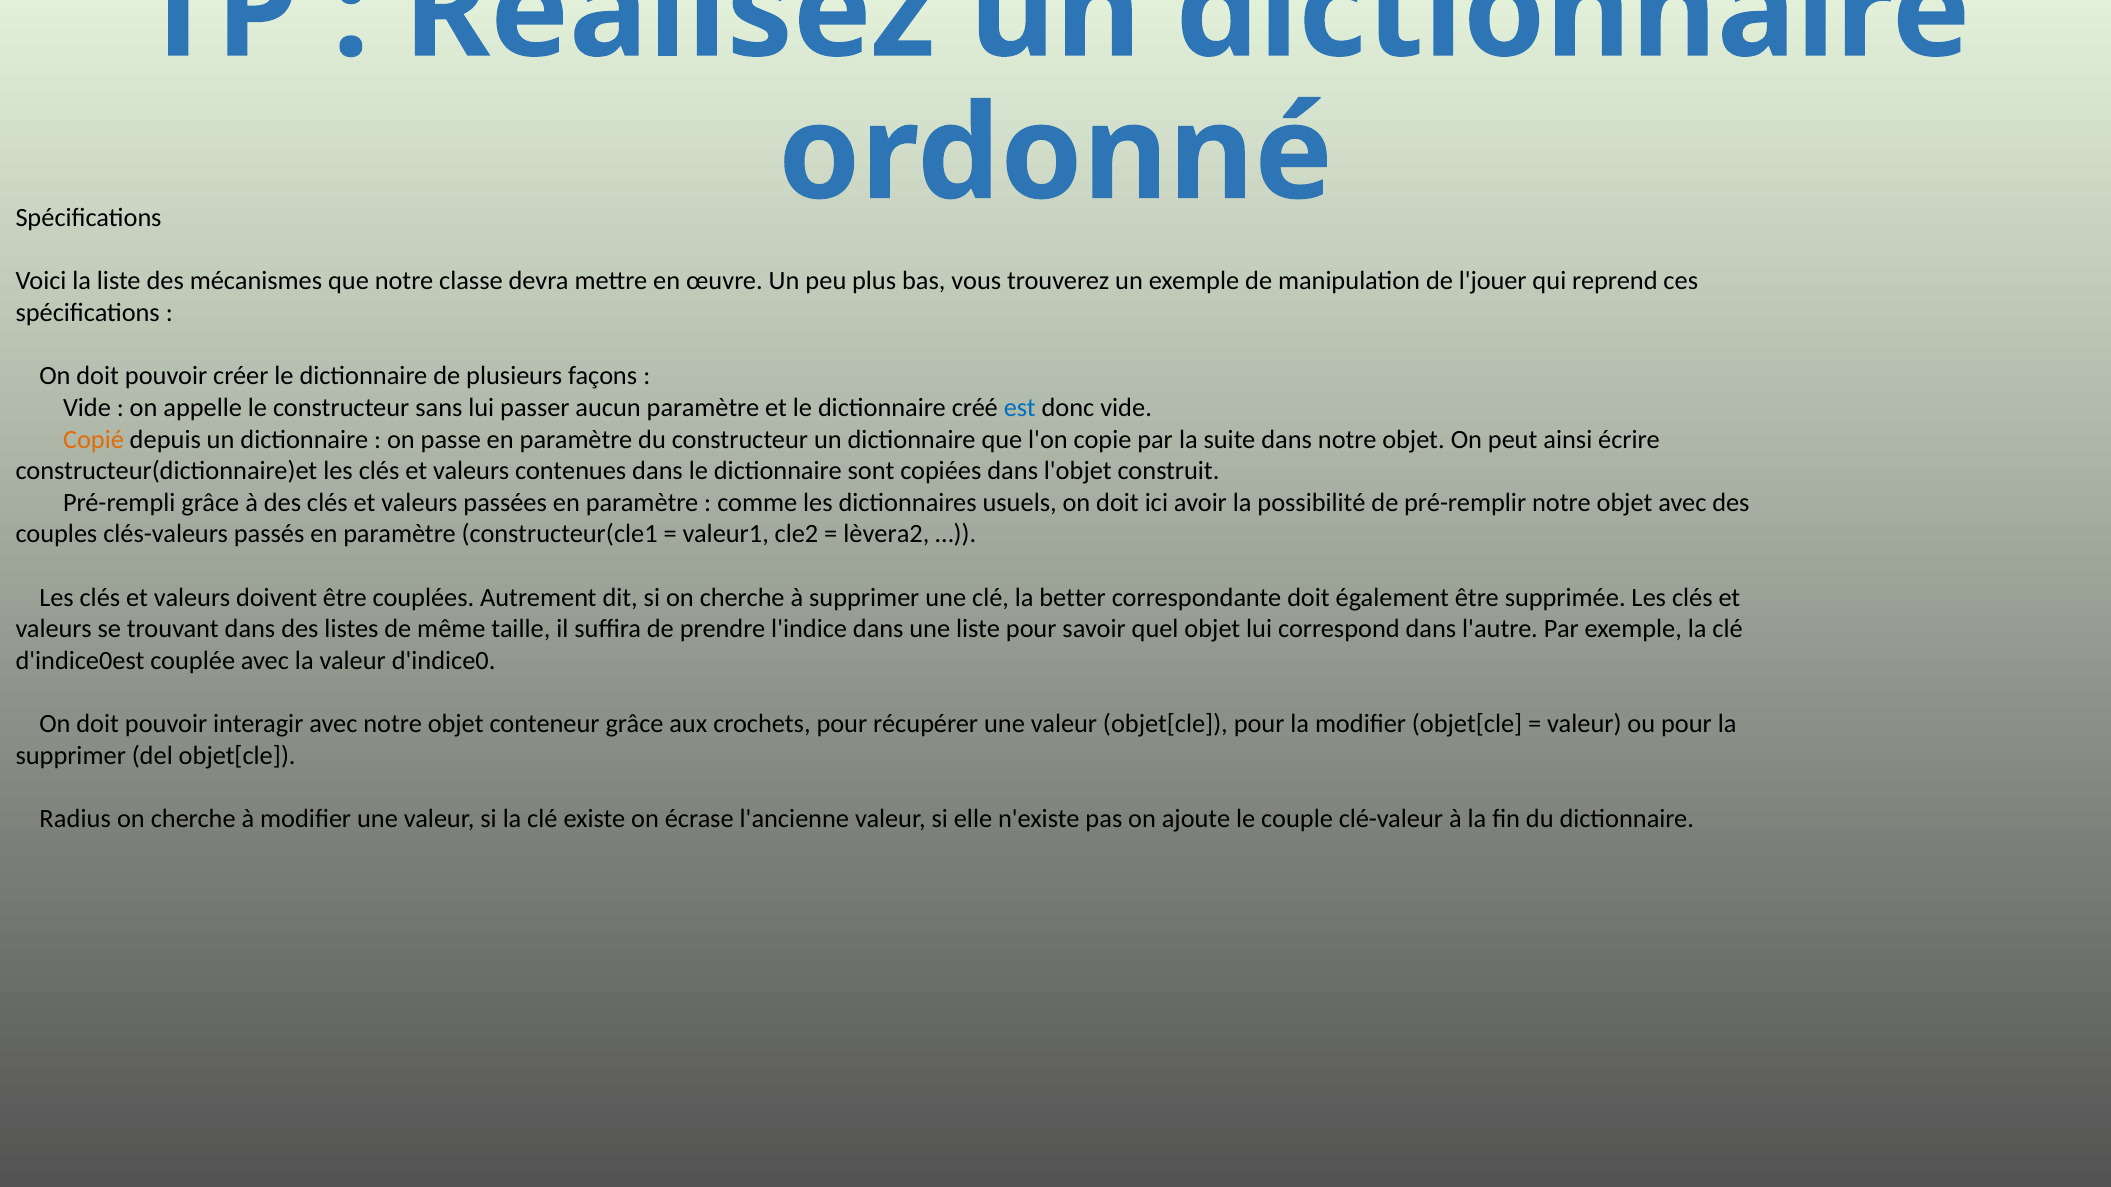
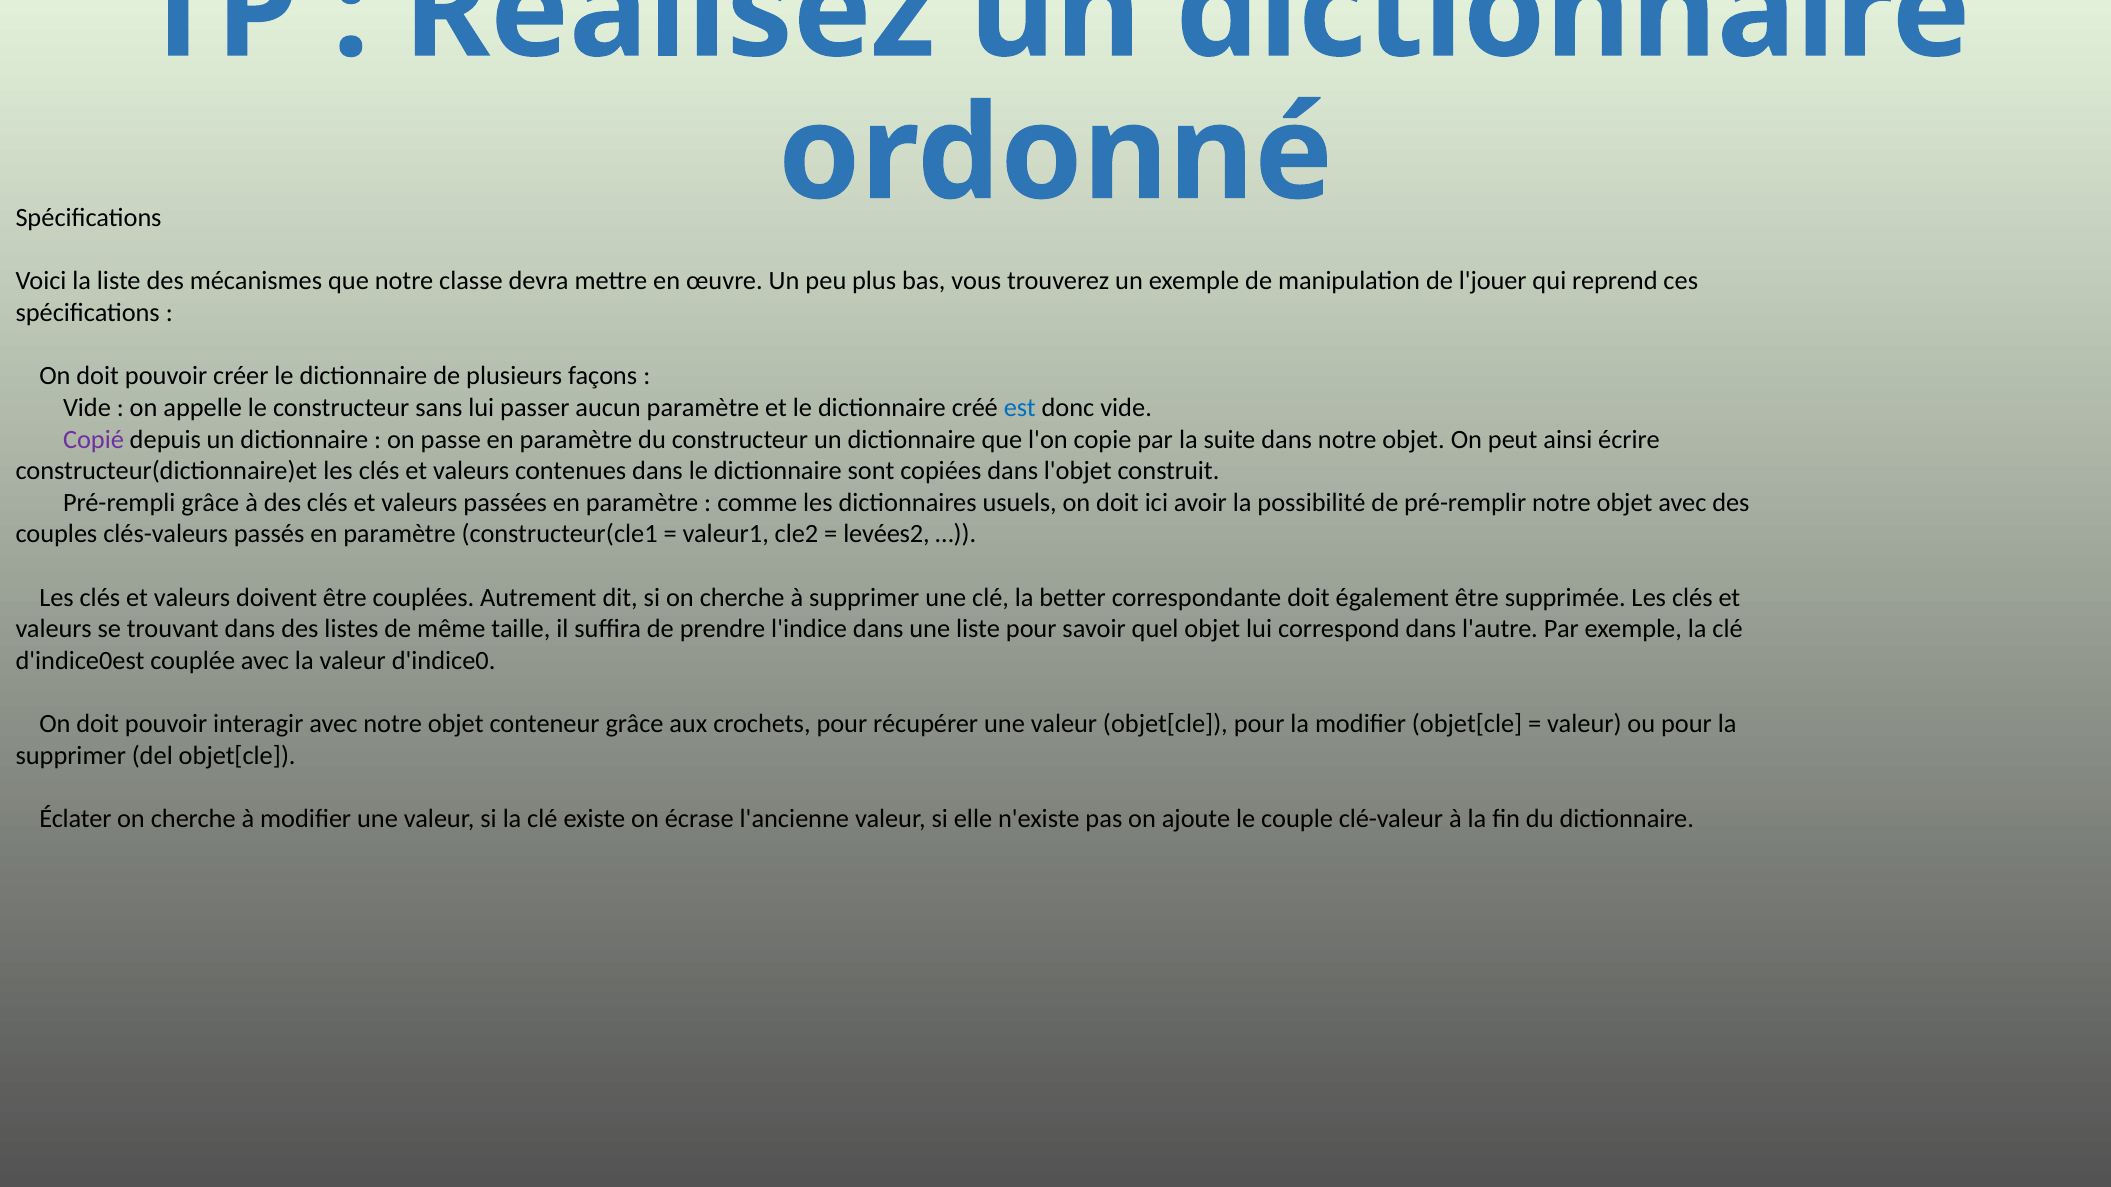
Copié colour: orange -> purple
lèvera2: lèvera2 -> levées2
Radius: Radius -> Éclater
